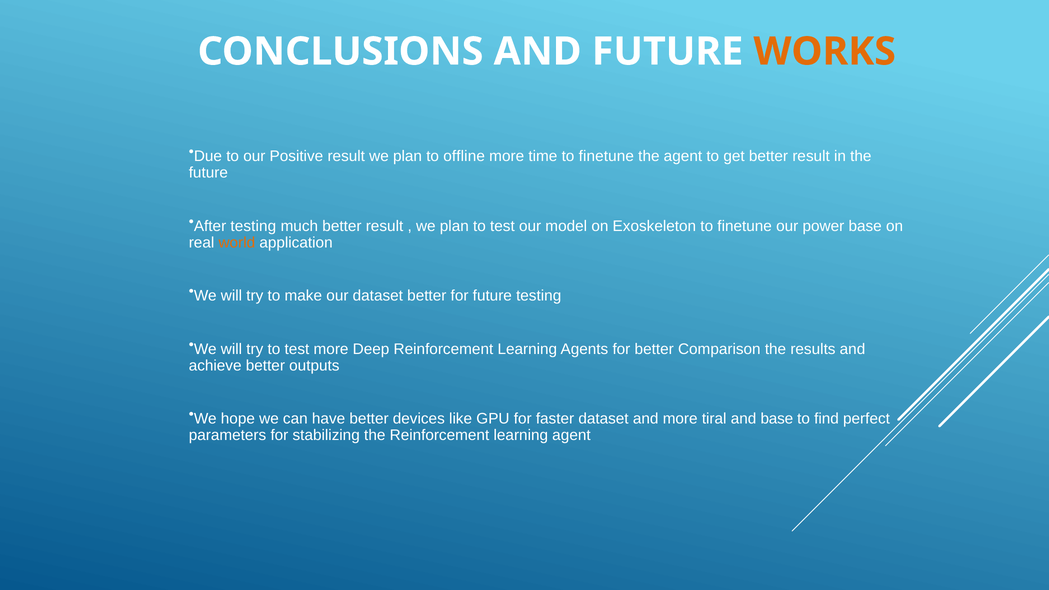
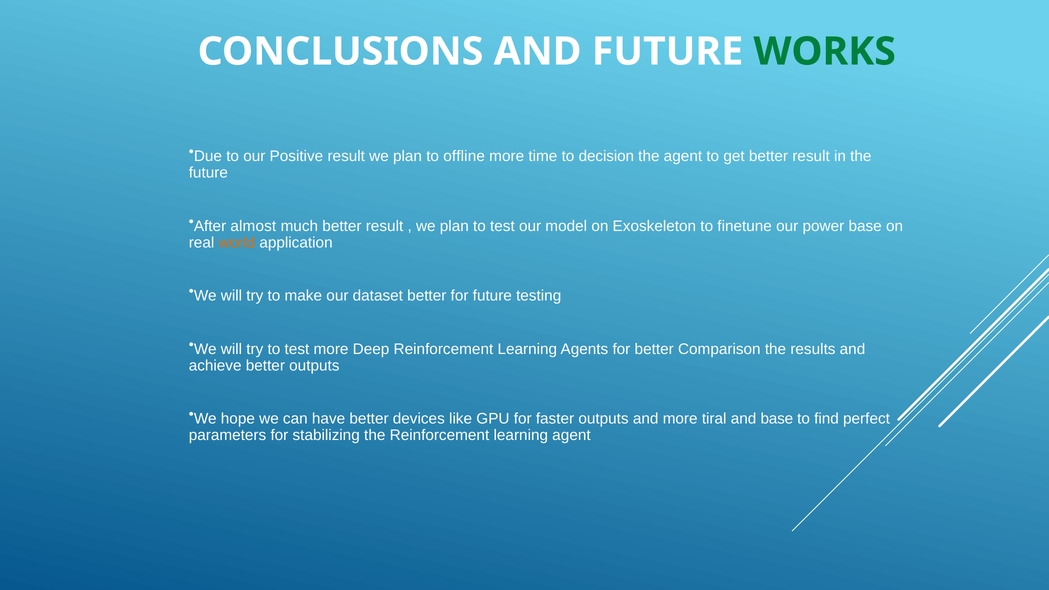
WORKS colour: orange -> green
time to finetune: finetune -> decision
After testing: testing -> almost
faster dataset: dataset -> outputs
